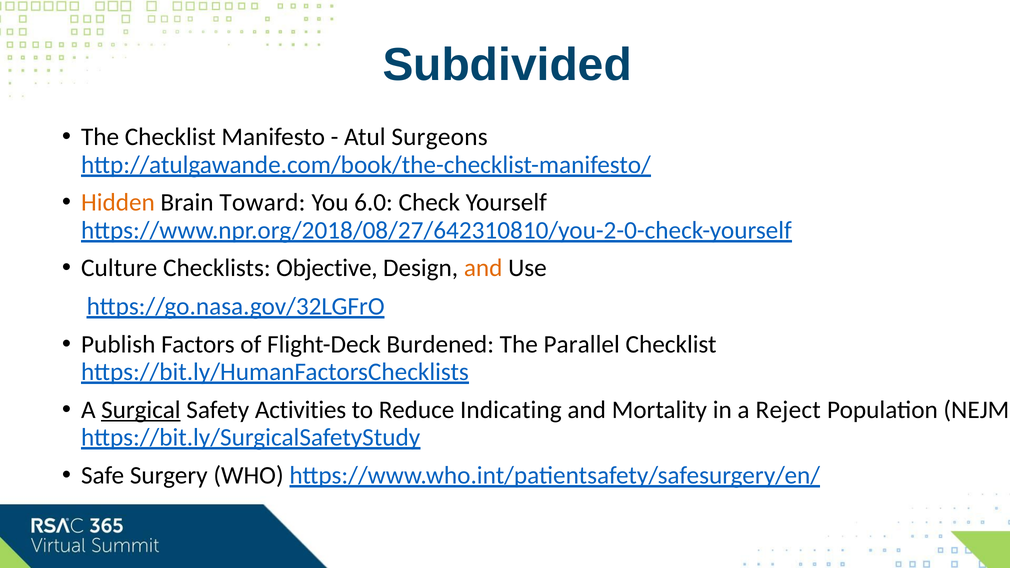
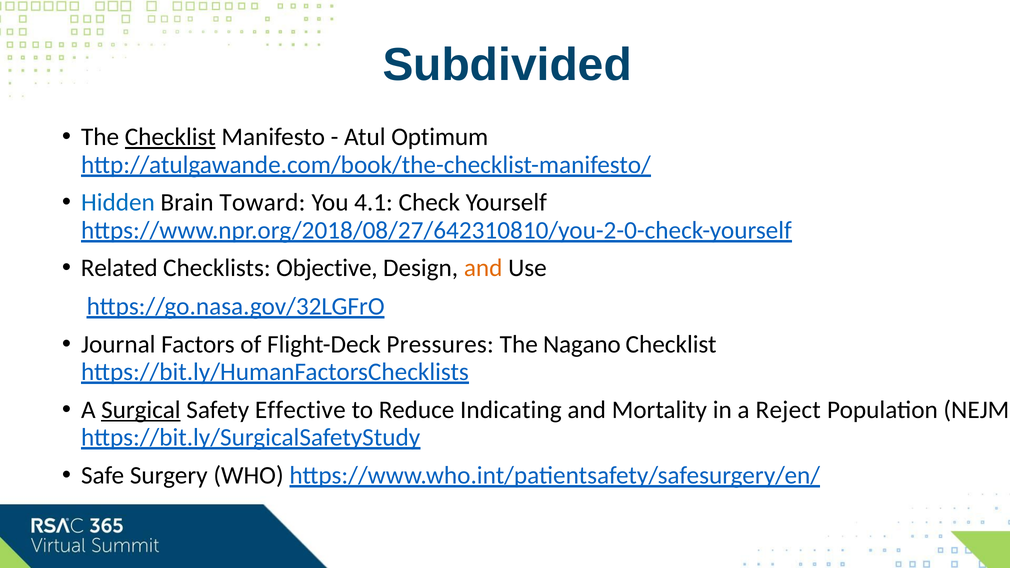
Checklist at (170, 137) underline: none -> present
Surgeons: Surgeons -> Optimum
Hidden colour: orange -> blue
6.0: 6.0 -> 4.1
Culture: Culture -> Related
Publish: Publish -> Journal
Burdened: Burdened -> Pressures
Parallel: Parallel -> Nagano
Activities: Activities -> Effective
